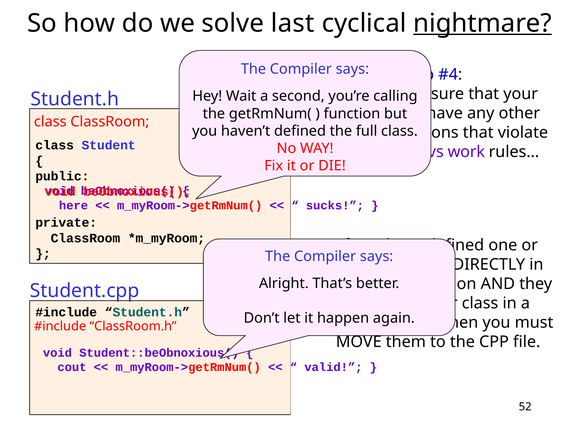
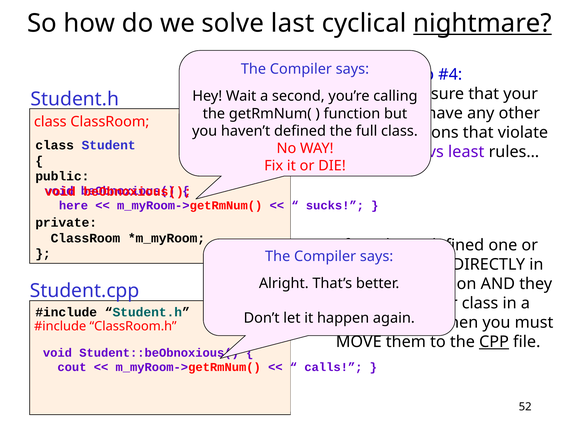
work: work -> least
CPP underline: none -> present
valid: valid -> calls
